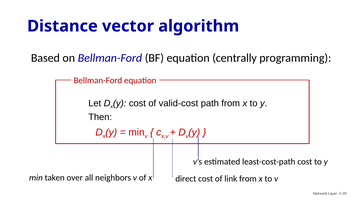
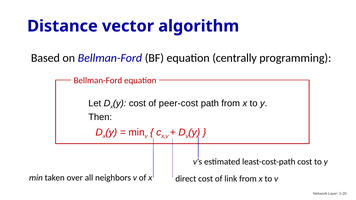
valid-cost: valid-cost -> peer-cost
